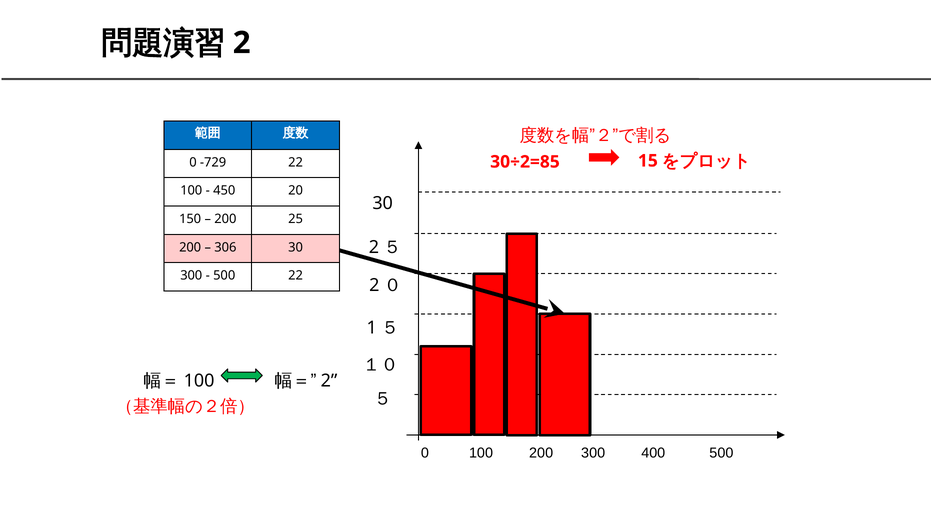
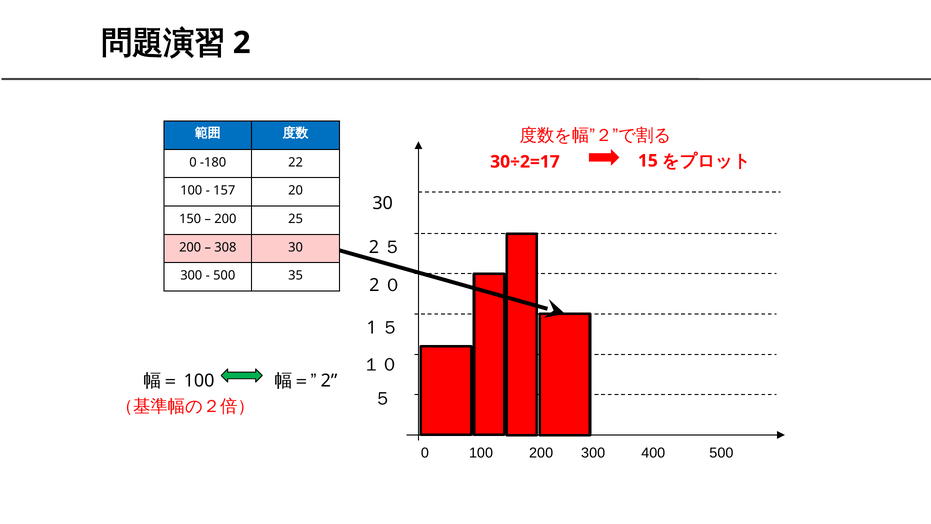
-729: -729 -> -180
30÷2=85: 30÷2=85 -> 30÷2=17
450: 450 -> 157
306: 306 -> 308
500 22: 22 -> 35
